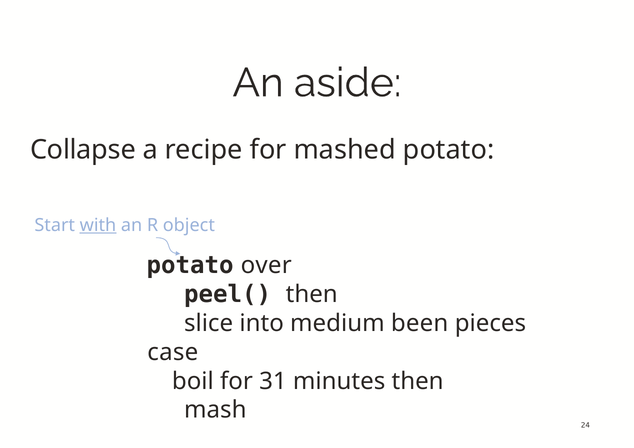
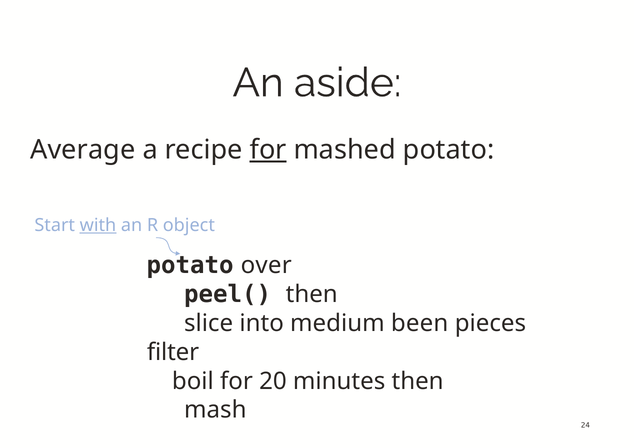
Collapse: Collapse -> Average
for at (268, 150) underline: none -> present
case: case -> filter
31: 31 -> 20
